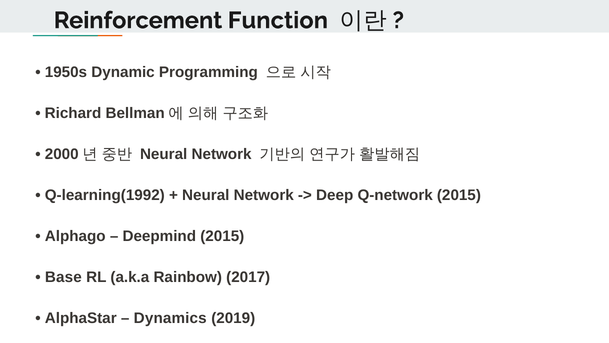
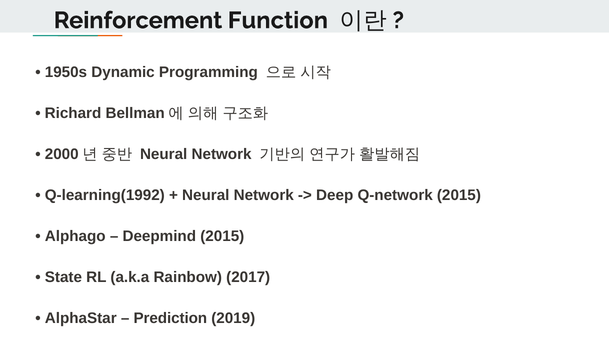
Base: Base -> State
Dynamics: Dynamics -> Prediction
